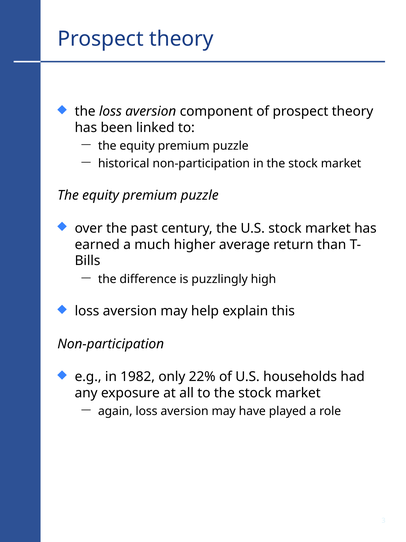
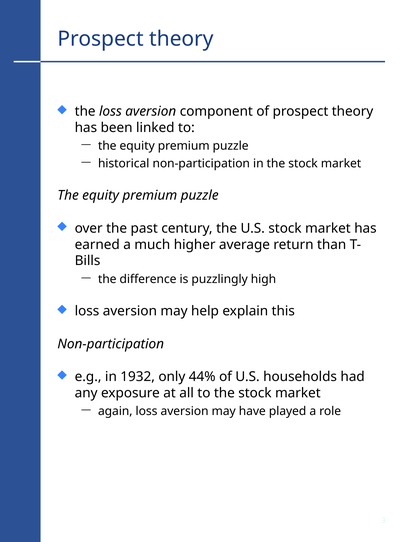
1982: 1982 -> 1932
22%: 22% -> 44%
